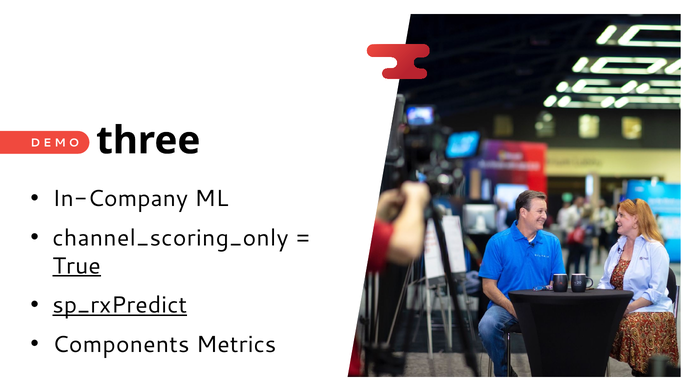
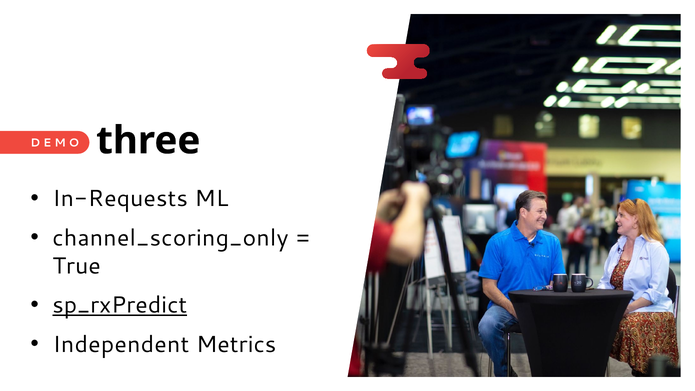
In-Company: In-Company -> In-Requests
True underline: present -> none
Components: Components -> Independent
